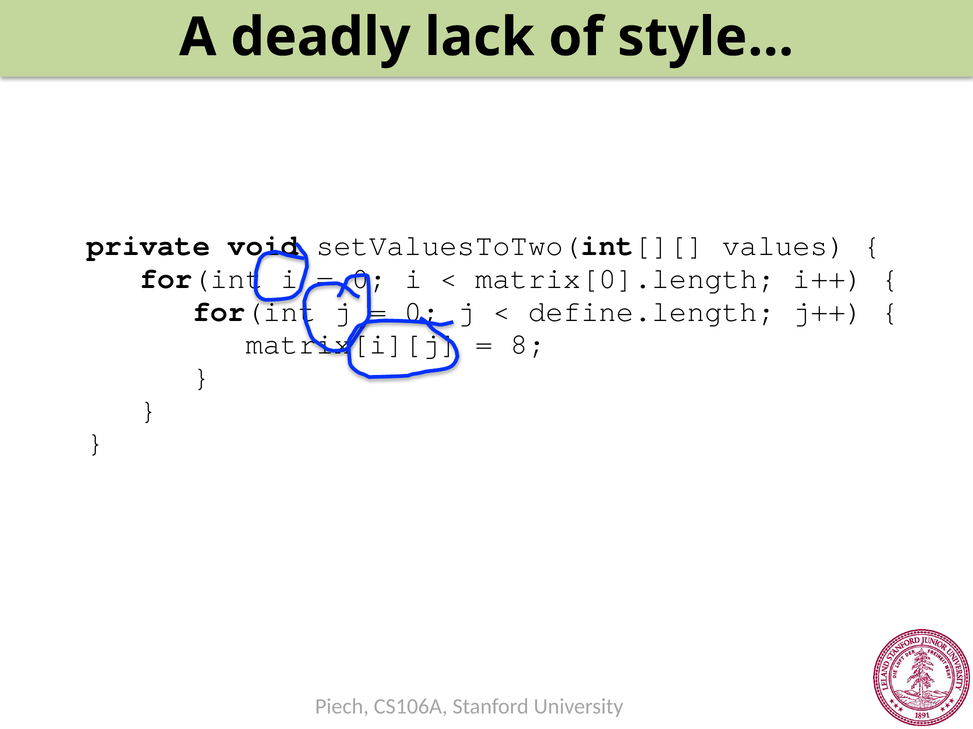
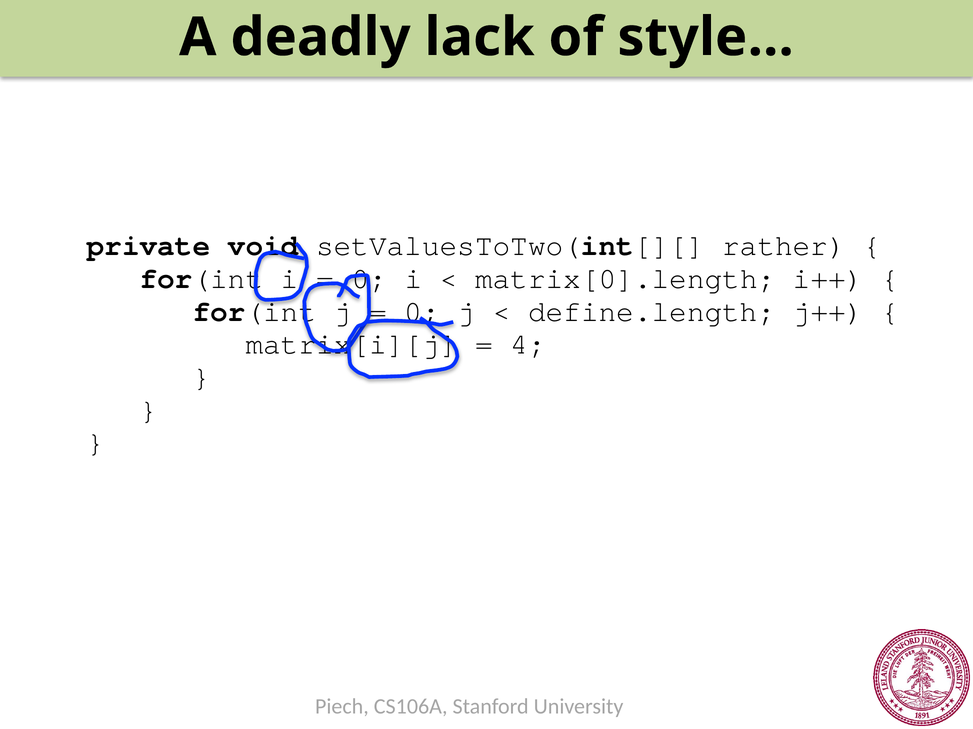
values: values -> rather
8: 8 -> 4
